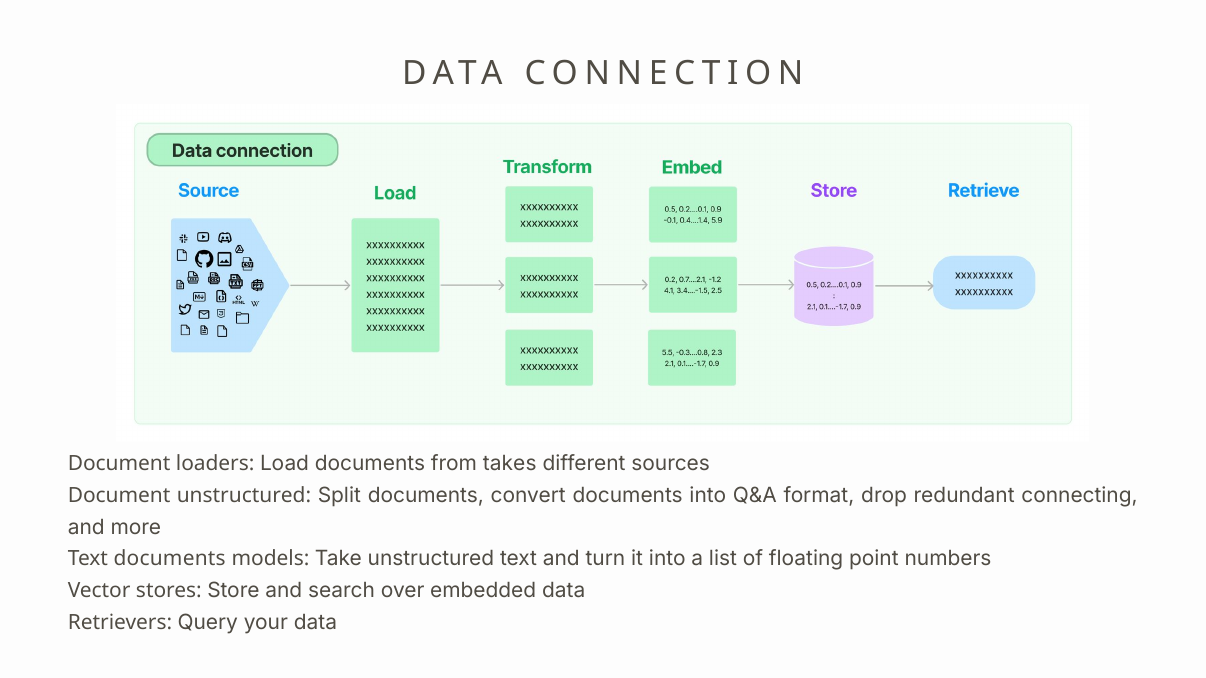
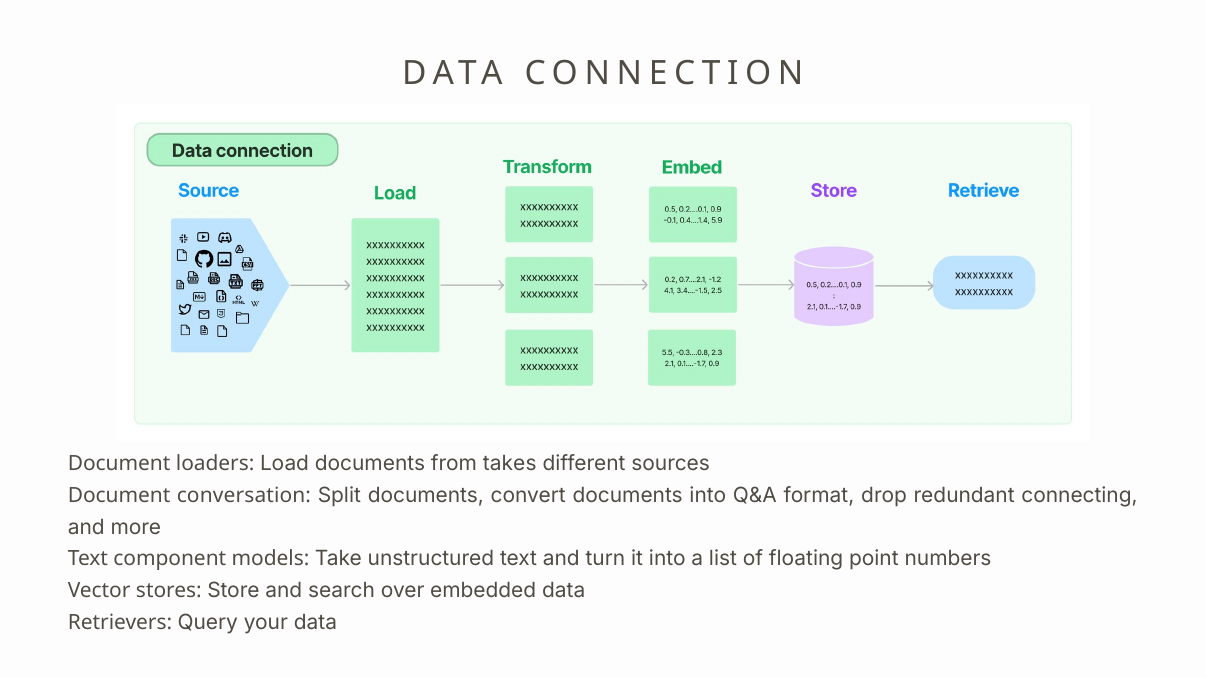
Document unstructured: unstructured -> conversation
Text documents: documents -> component
